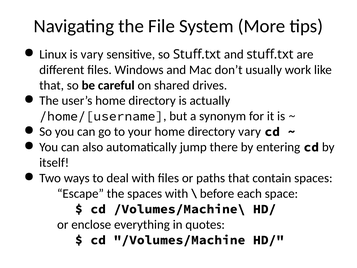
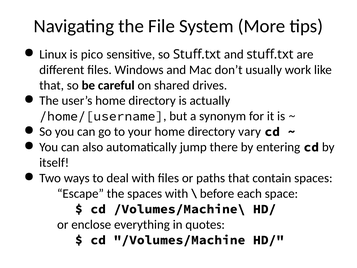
is vary: vary -> pico
